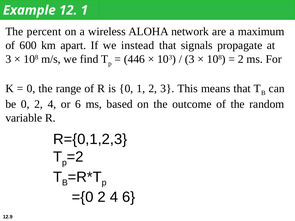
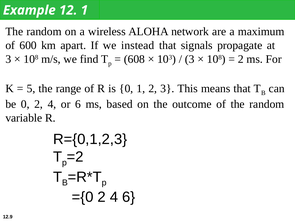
percent at (44, 32): percent -> random
446: 446 -> 608
0 at (31, 89): 0 -> 5
